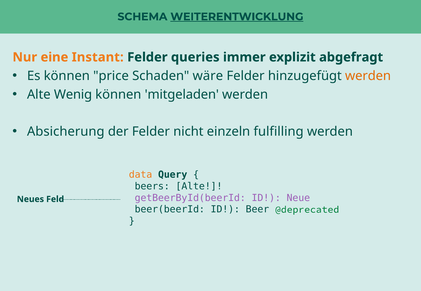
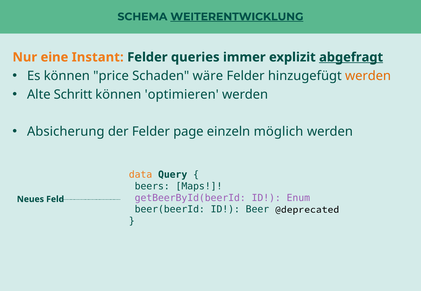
abgefragt underline: none -> present
Wenig: Wenig -> Schritt
mitgeladen: mitgeladen -> optimieren
nicht: nicht -> page
fulfilling: fulfilling -> möglich
beers Alte: Alte -> Maps
Neue: Neue -> Enum
@deprecated colour: green -> black
